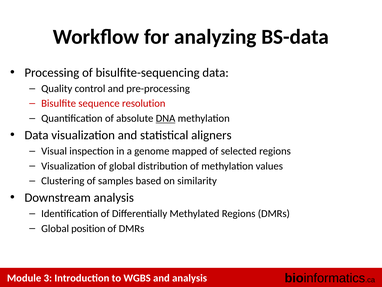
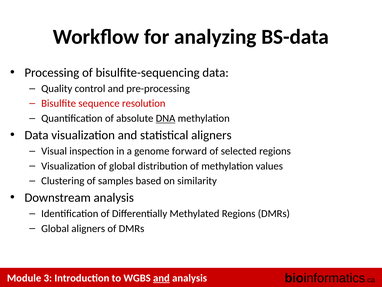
mapped: mapped -> forward
Global position: position -> aligners
and at (161, 278) underline: none -> present
